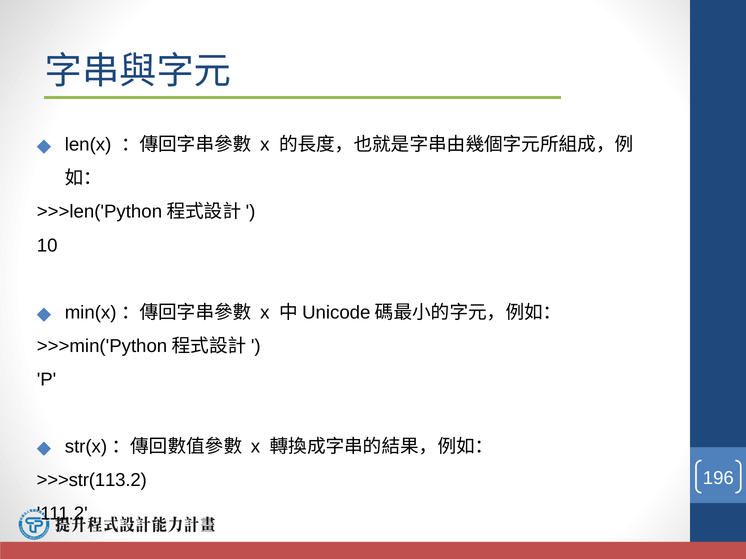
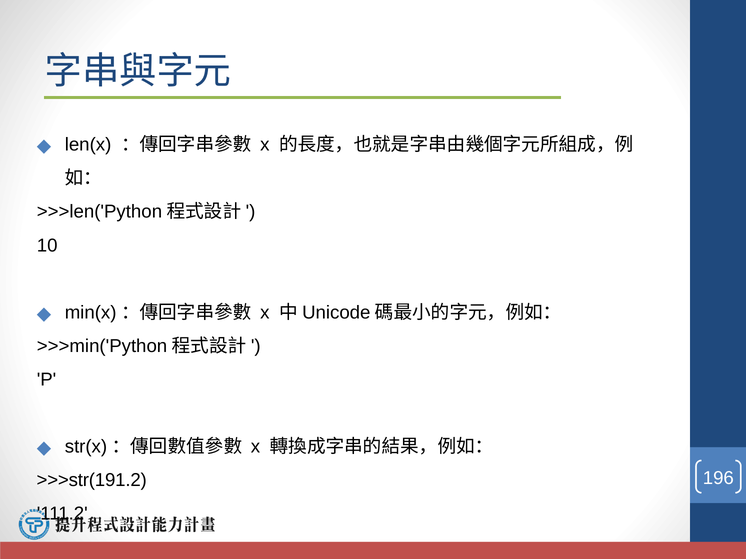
>>>str(113.2: >>>str(113.2 -> >>>str(191.2
